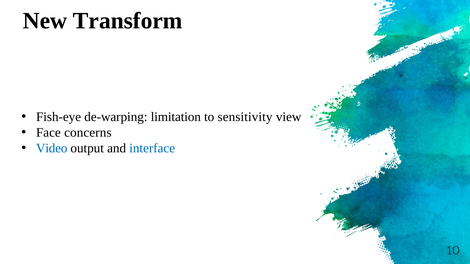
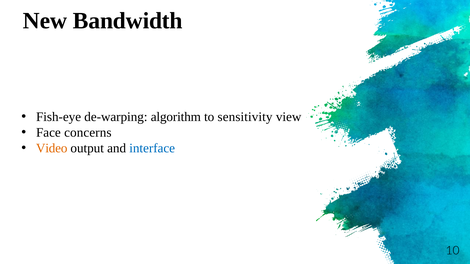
Transform: Transform -> Bandwidth
limitation: limitation -> algorithm
Video colour: blue -> orange
